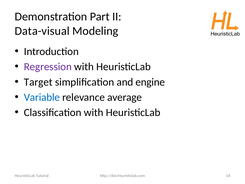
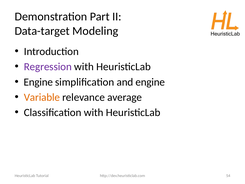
Data-visual: Data-visual -> Data-target
Target at (38, 82): Target -> Engine
Variable colour: blue -> orange
